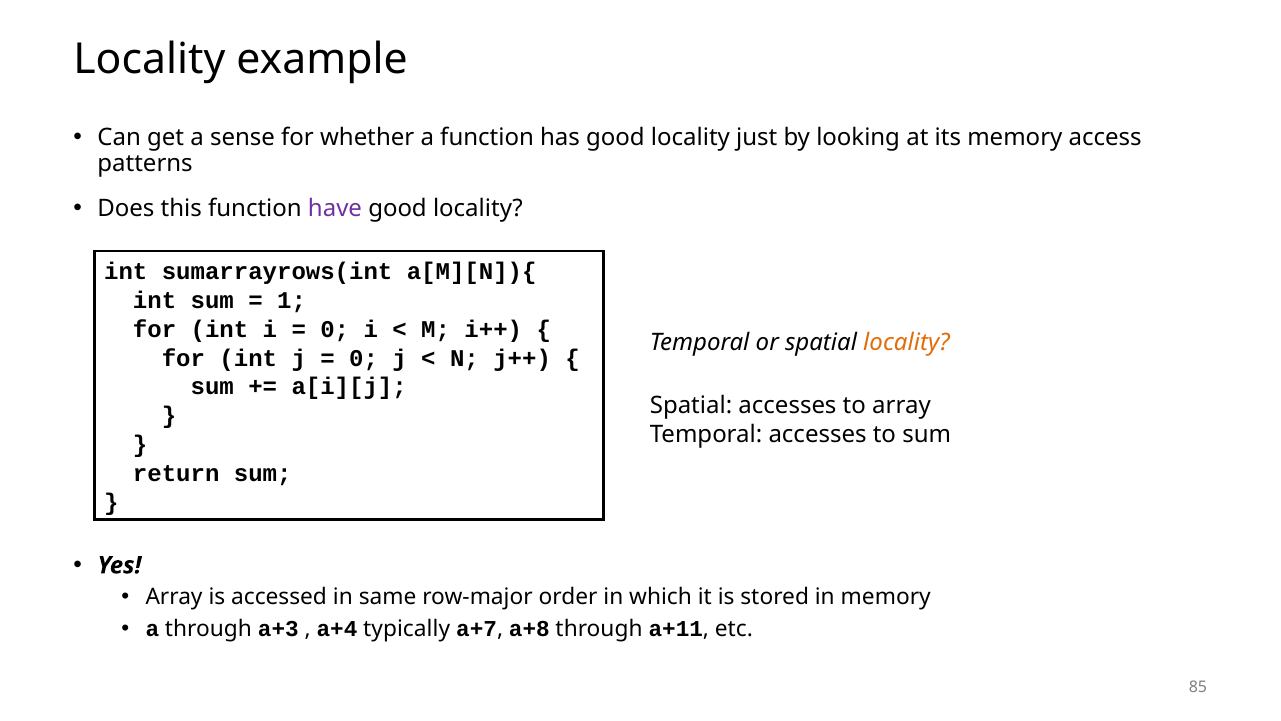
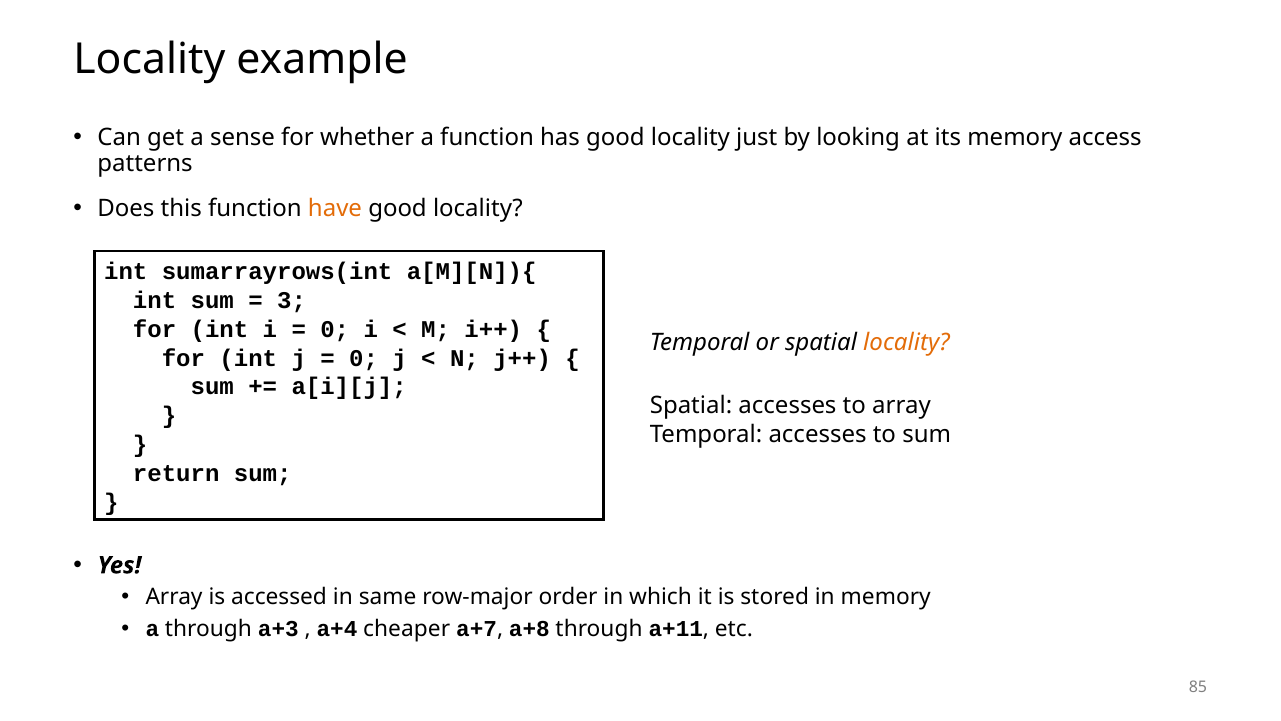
have colour: purple -> orange
1: 1 -> 3
typically: typically -> cheaper
